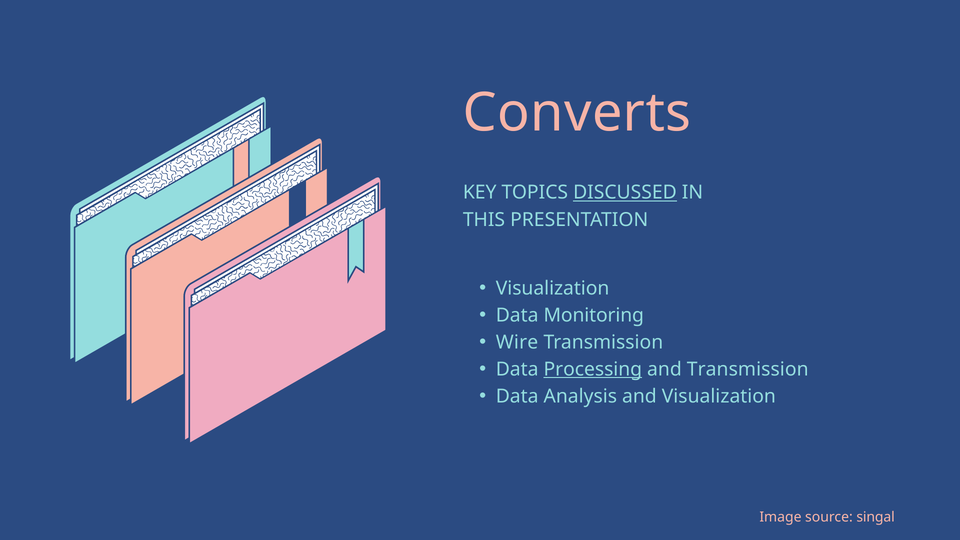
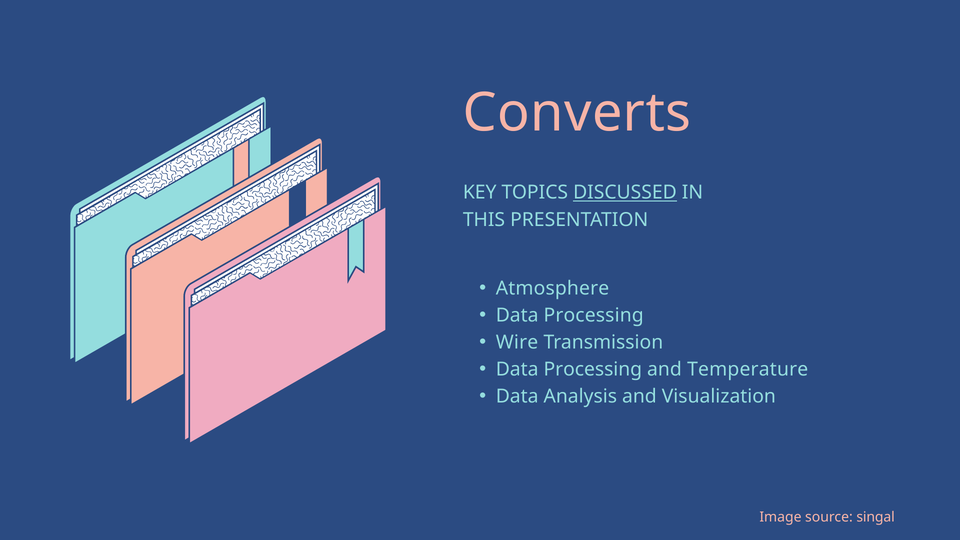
Visualization at (553, 288): Visualization -> Atmosphere
Monitoring at (594, 315): Monitoring -> Processing
Processing at (593, 369) underline: present -> none
and Transmission: Transmission -> Temperature
